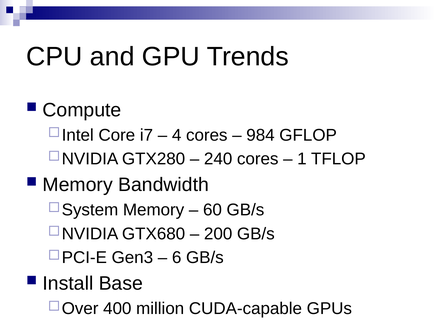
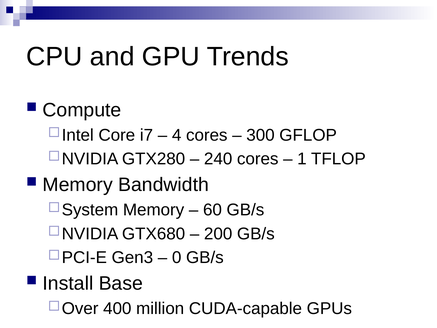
984: 984 -> 300
6: 6 -> 0
